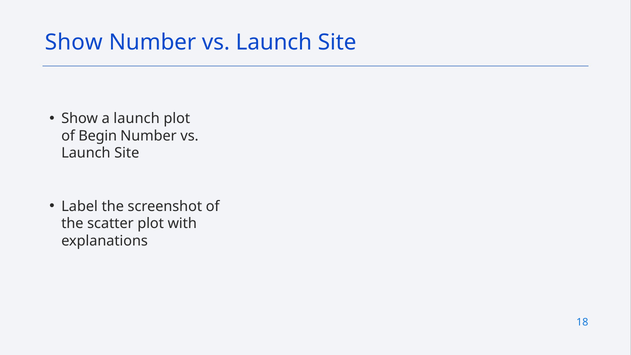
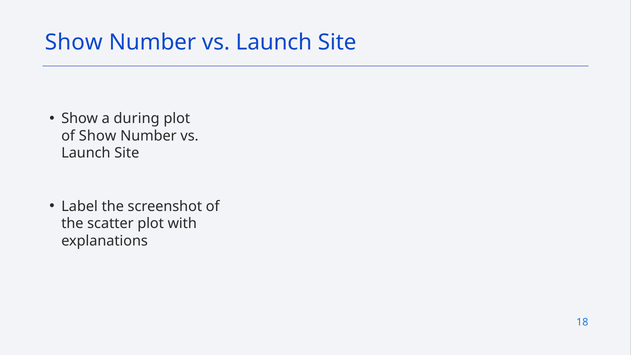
a launch: launch -> during
of Begin: Begin -> Show
